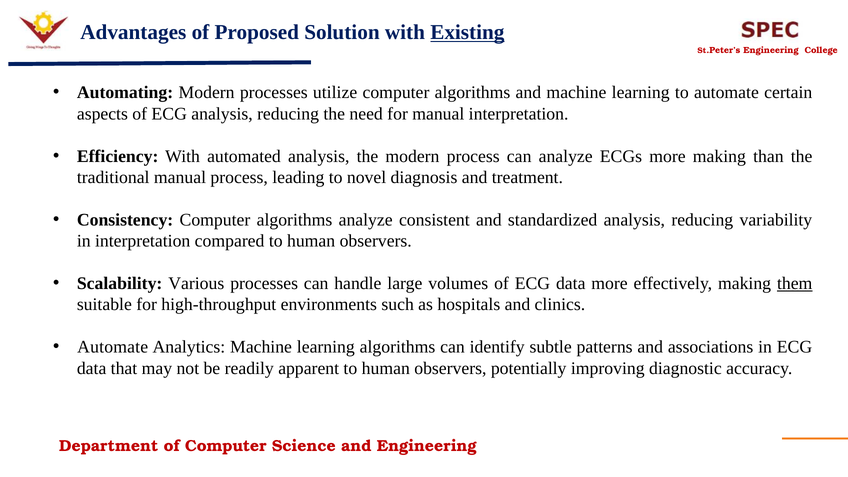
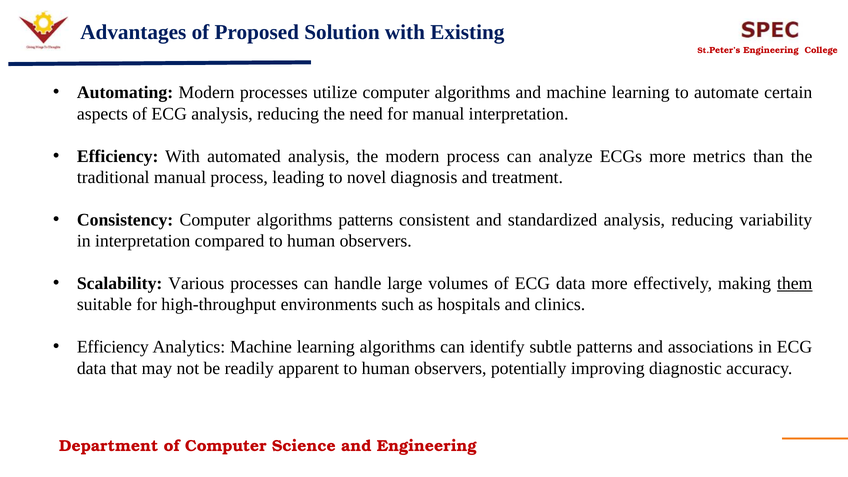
Existing underline: present -> none
more making: making -> metrics
algorithms analyze: analyze -> patterns
Automate at (113, 347): Automate -> Efficiency
